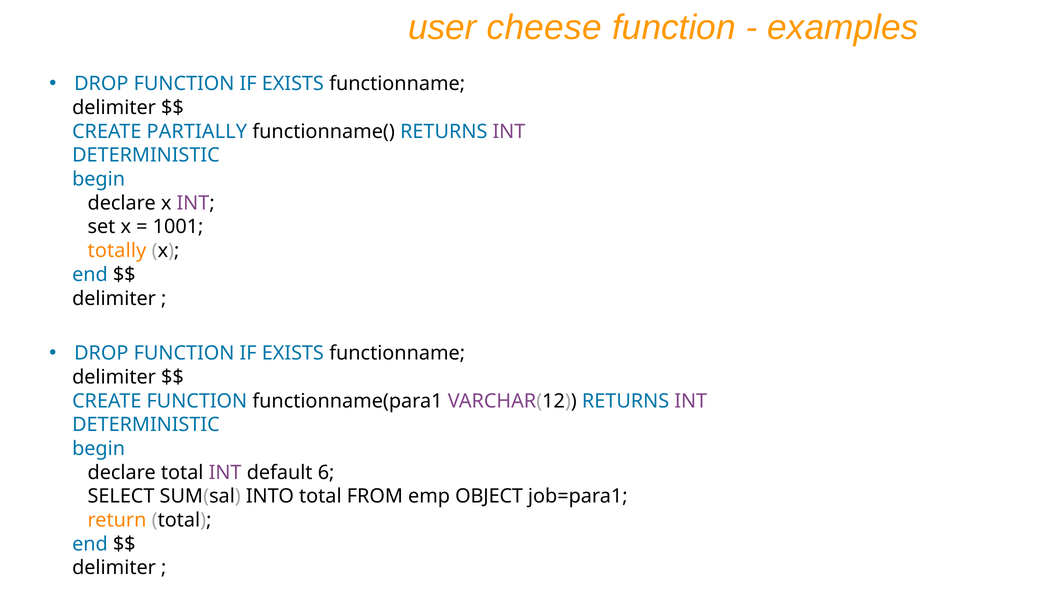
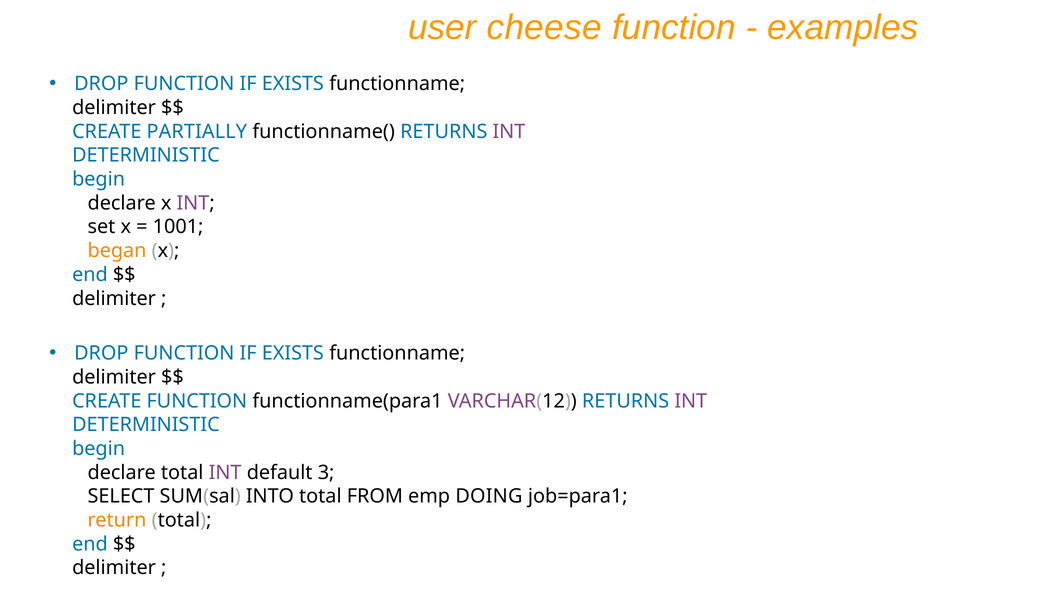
totally: totally -> began
6: 6 -> 3
OBJECT: OBJECT -> DOING
